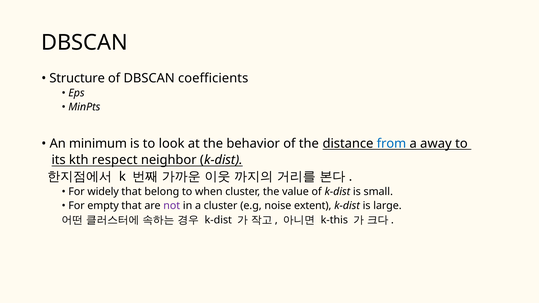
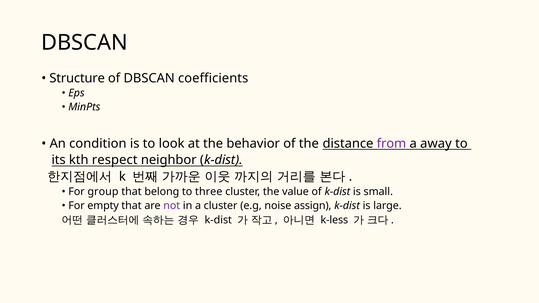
minimum: minimum -> condition
from colour: blue -> purple
widely: widely -> group
when: when -> three
extent: extent -> assign
k-this: k-this -> k-less
